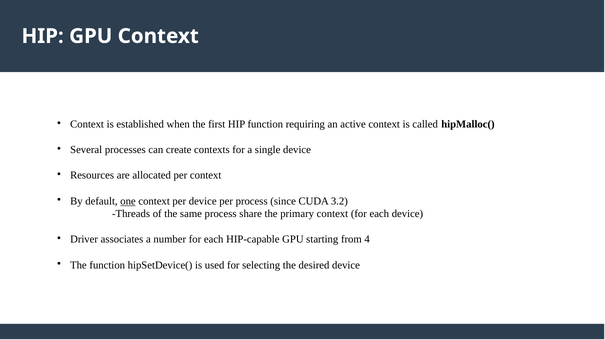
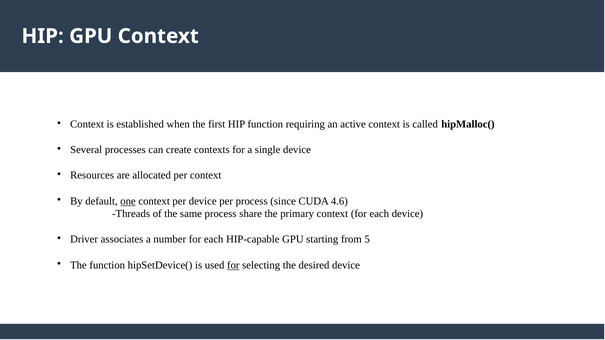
3.2: 3.2 -> 4.6
4: 4 -> 5
for at (233, 265) underline: none -> present
